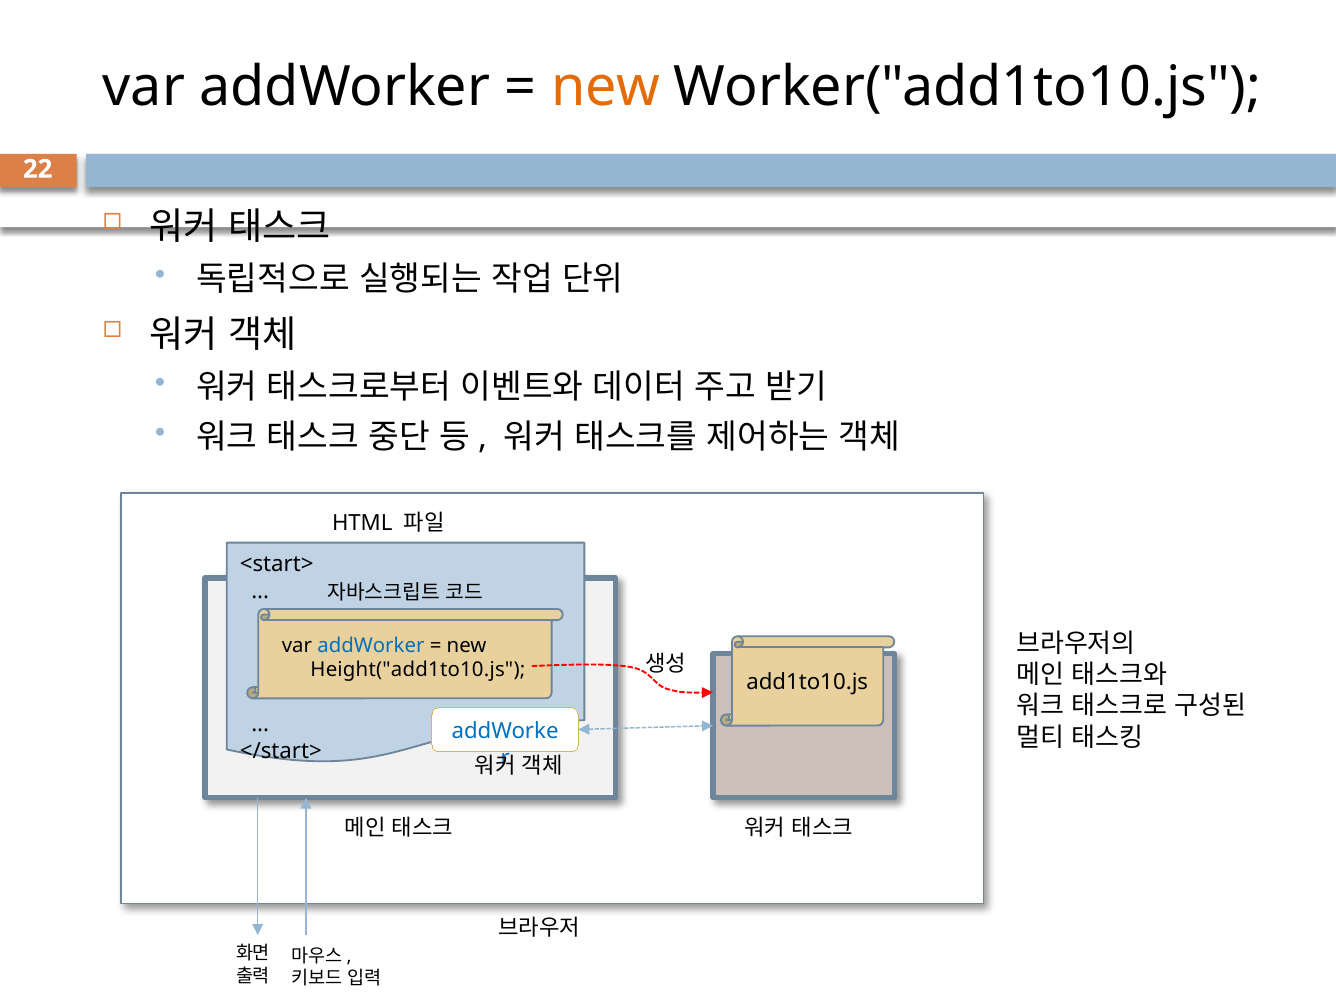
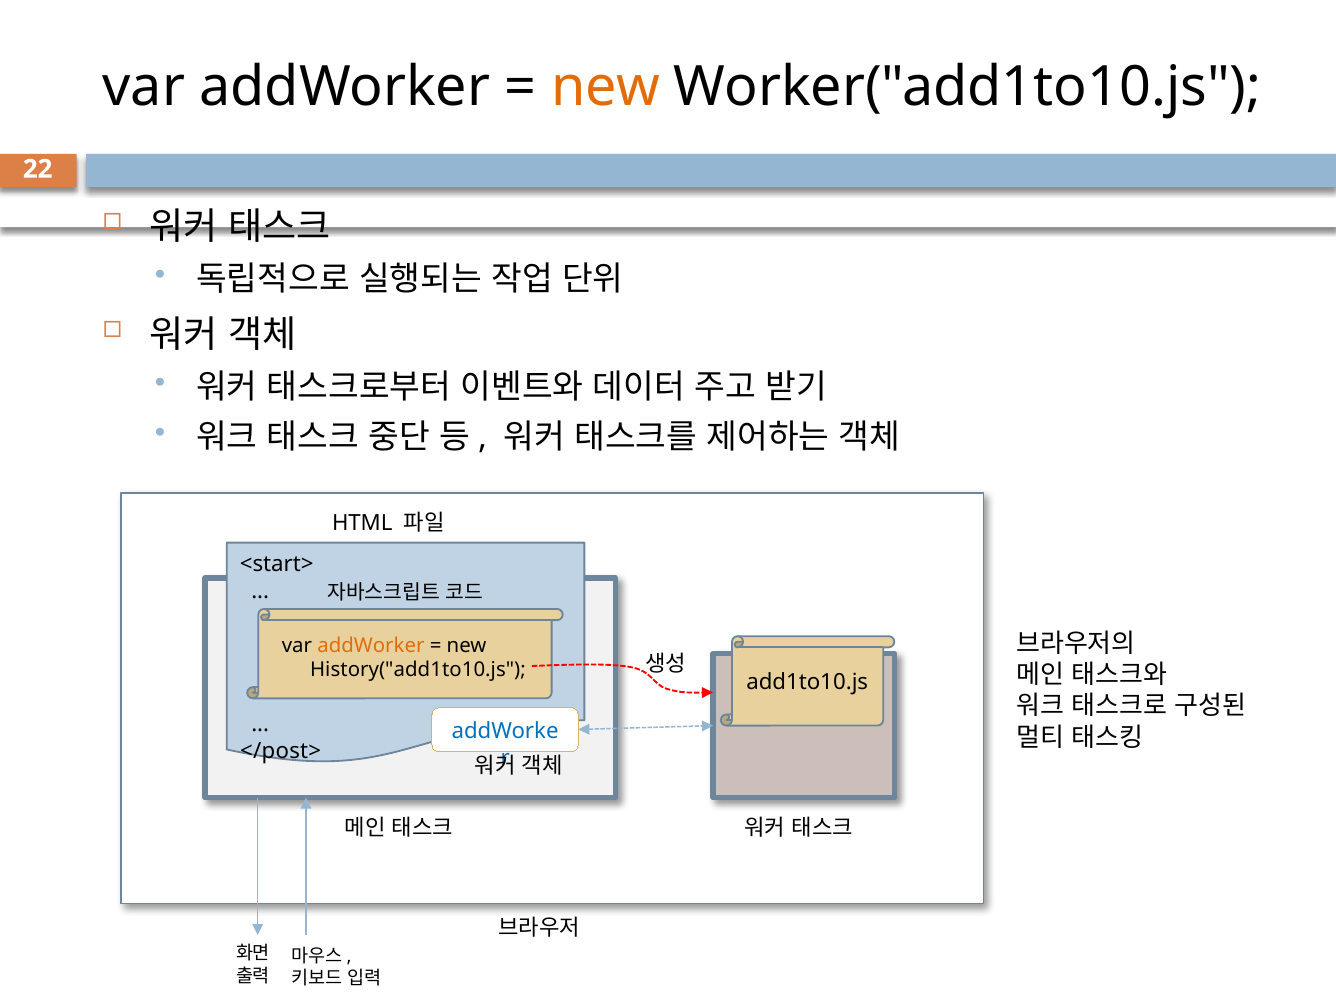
addWorker at (371, 646) colour: blue -> orange
Height("add1to10.js: Height("add1to10.js -> History("add1to10.js
</start>: </start> -> </post>
